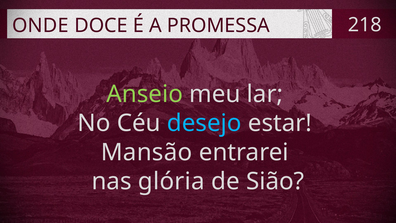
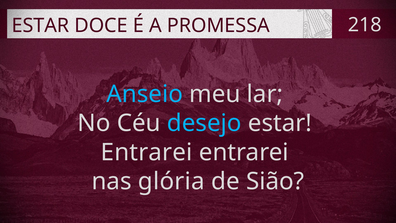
ONDE at (40, 26): ONDE -> ESTAR
Anseio colour: light green -> light blue
Mansão at (147, 152): Mansão -> Entrarei
